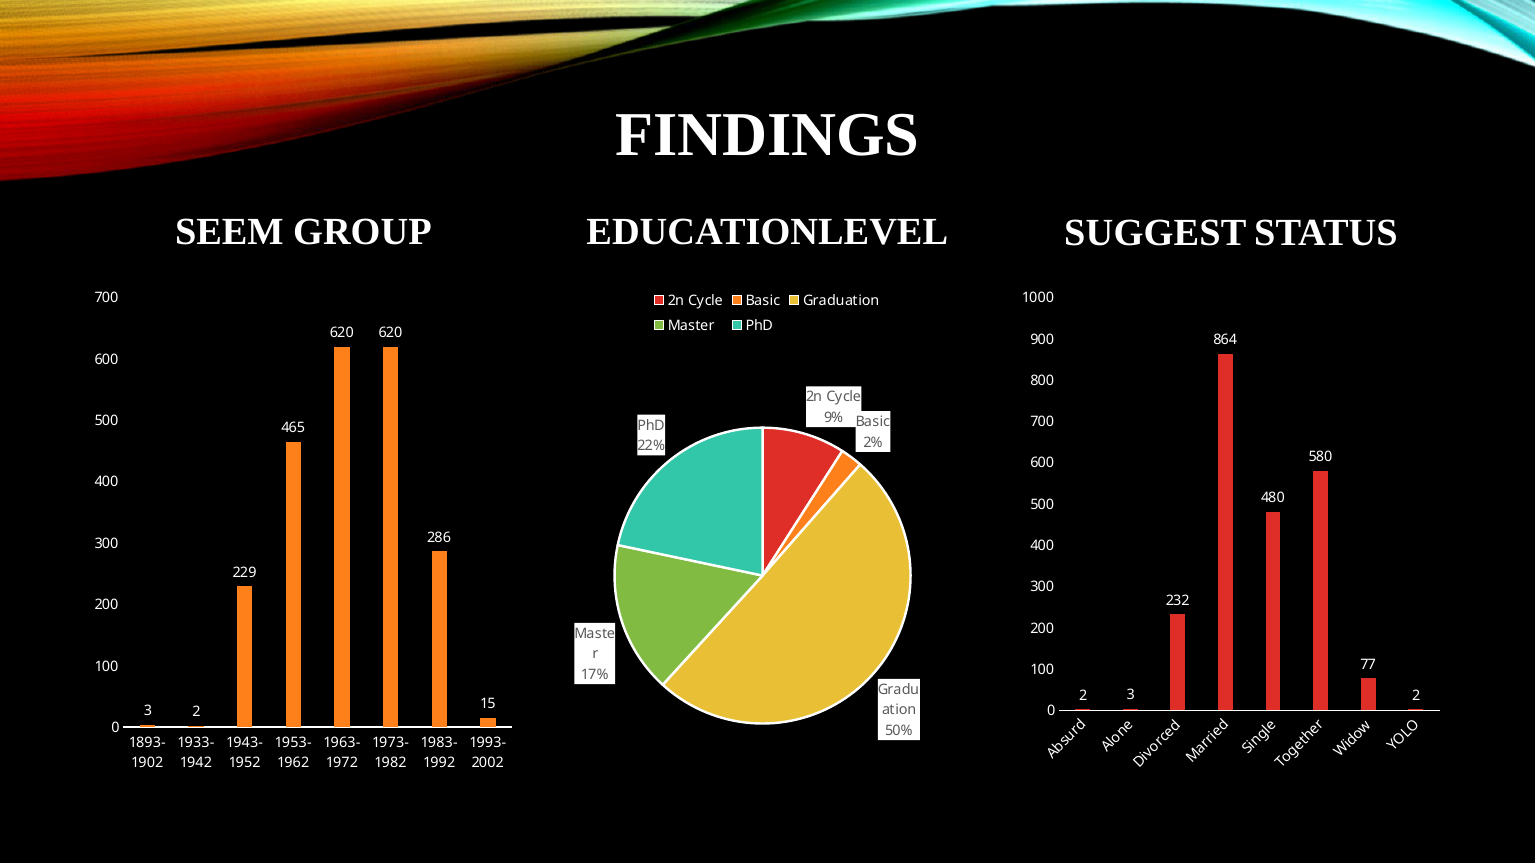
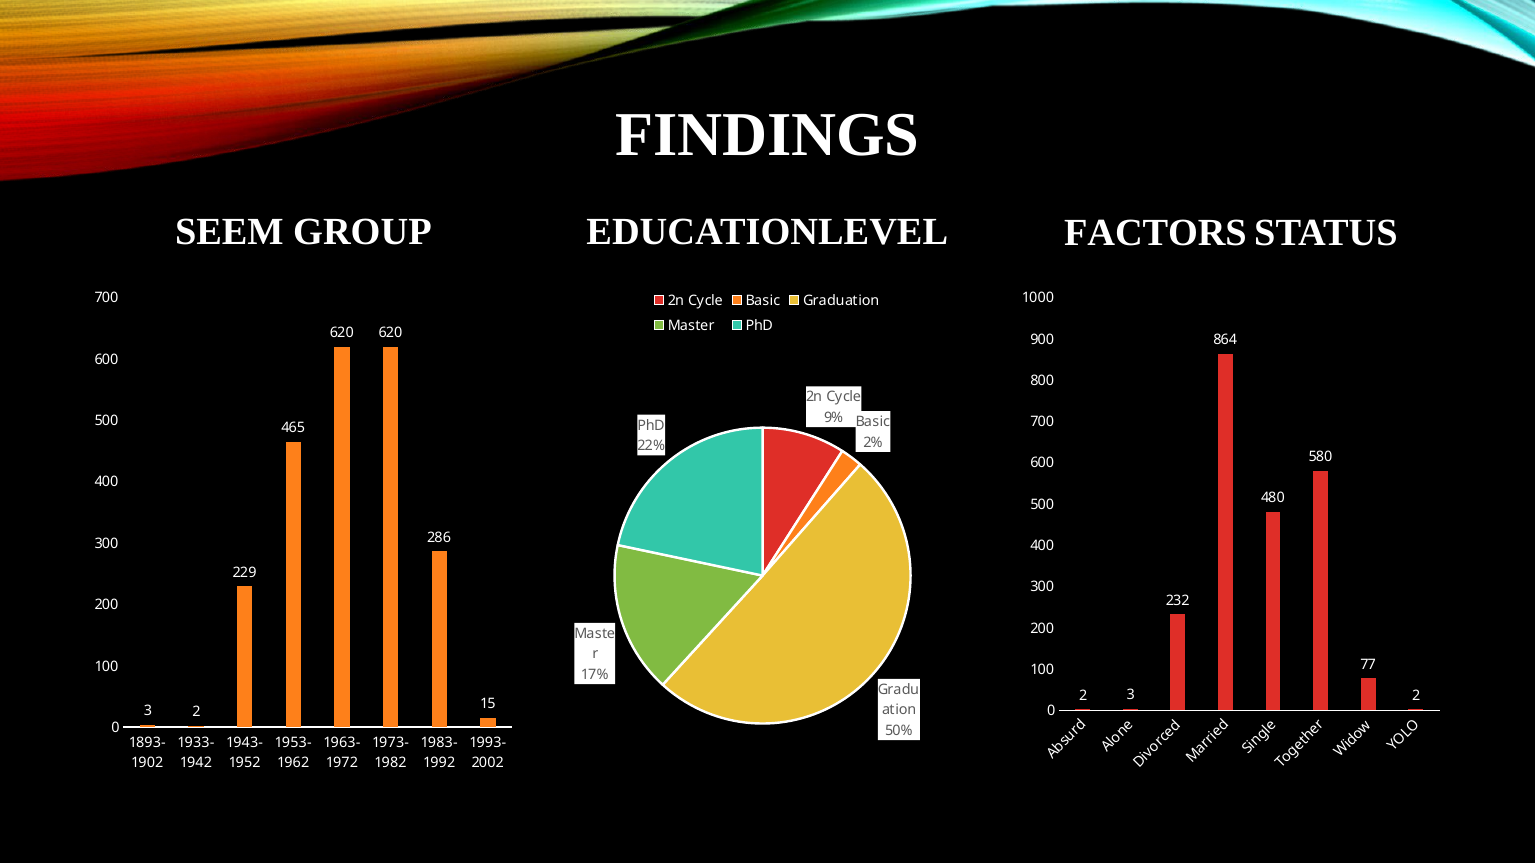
SUGGEST: SUGGEST -> FACTORS
